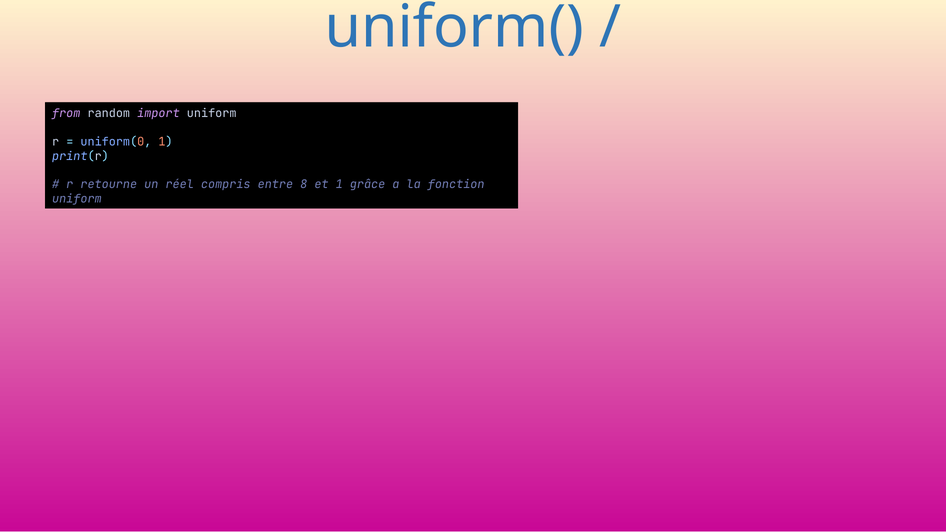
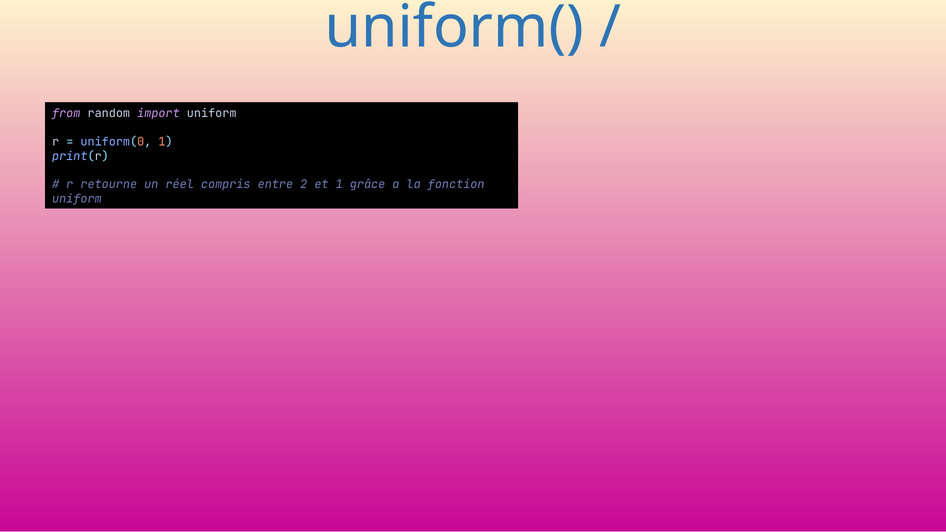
8: 8 -> 2
